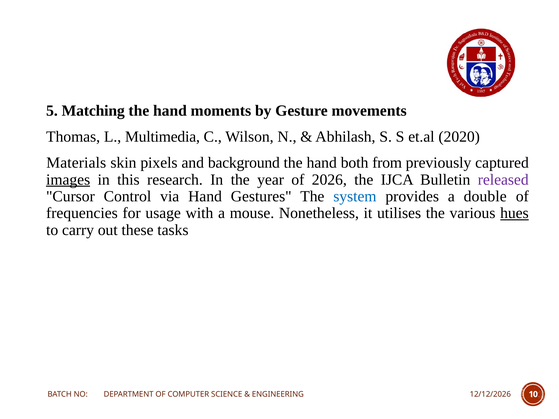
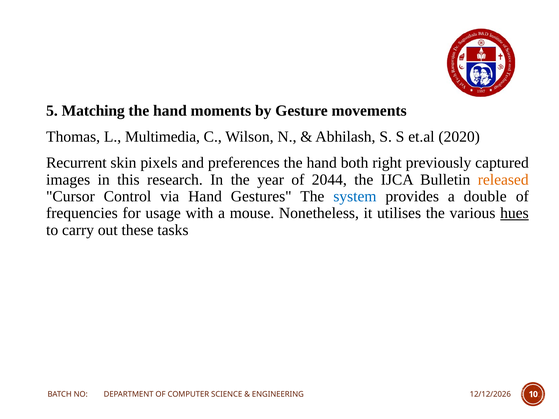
Materials: Materials -> Recurrent
background: background -> preferences
from: from -> right
images underline: present -> none
2026: 2026 -> 2044
released colour: purple -> orange
